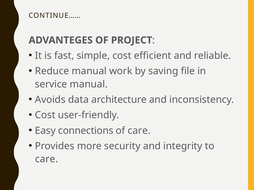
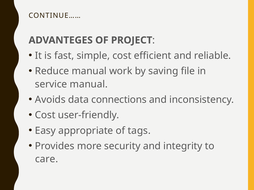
architecture: architecture -> connections
connections: connections -> appropriate
of care: care -> tags
